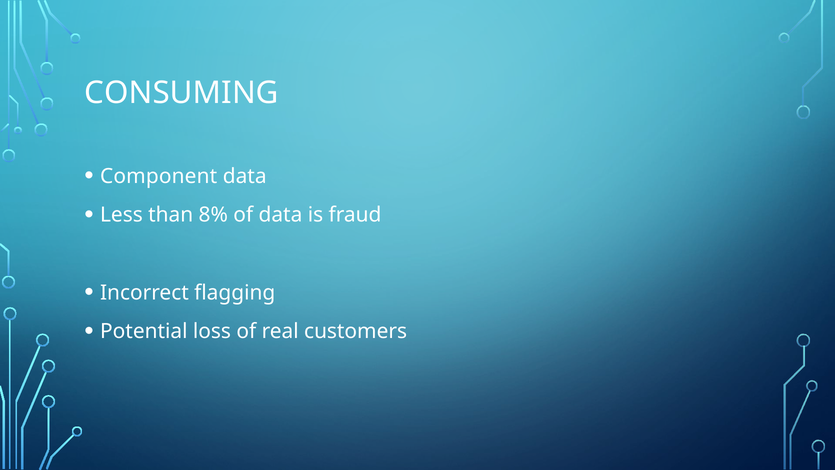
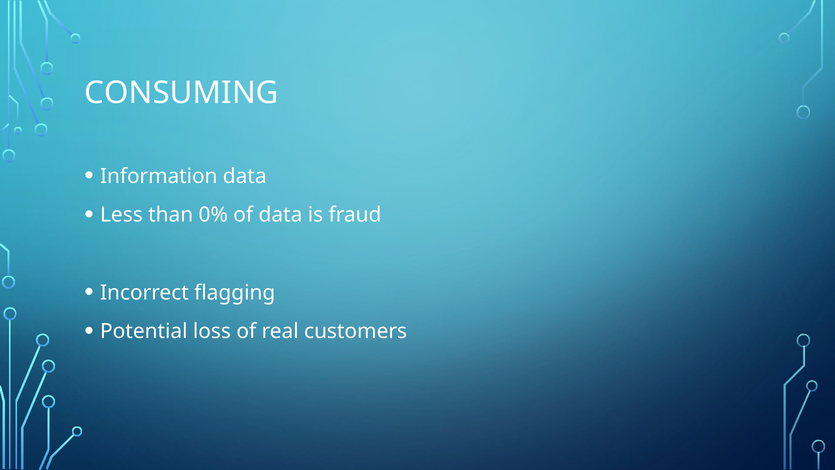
Component: Component -> Information
8%: 8% -> 0%
